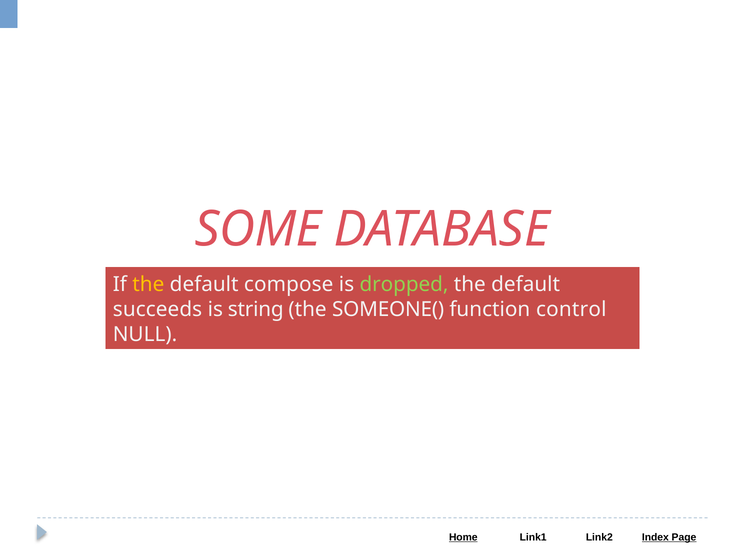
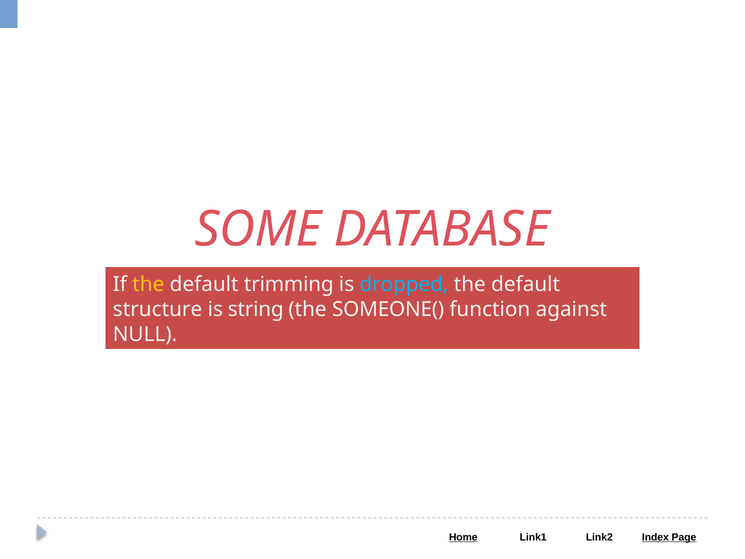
compose: compose -> trimming
dropped colour: light green -> light blue
succeeds: succeeds -> structure
control: control -> against
